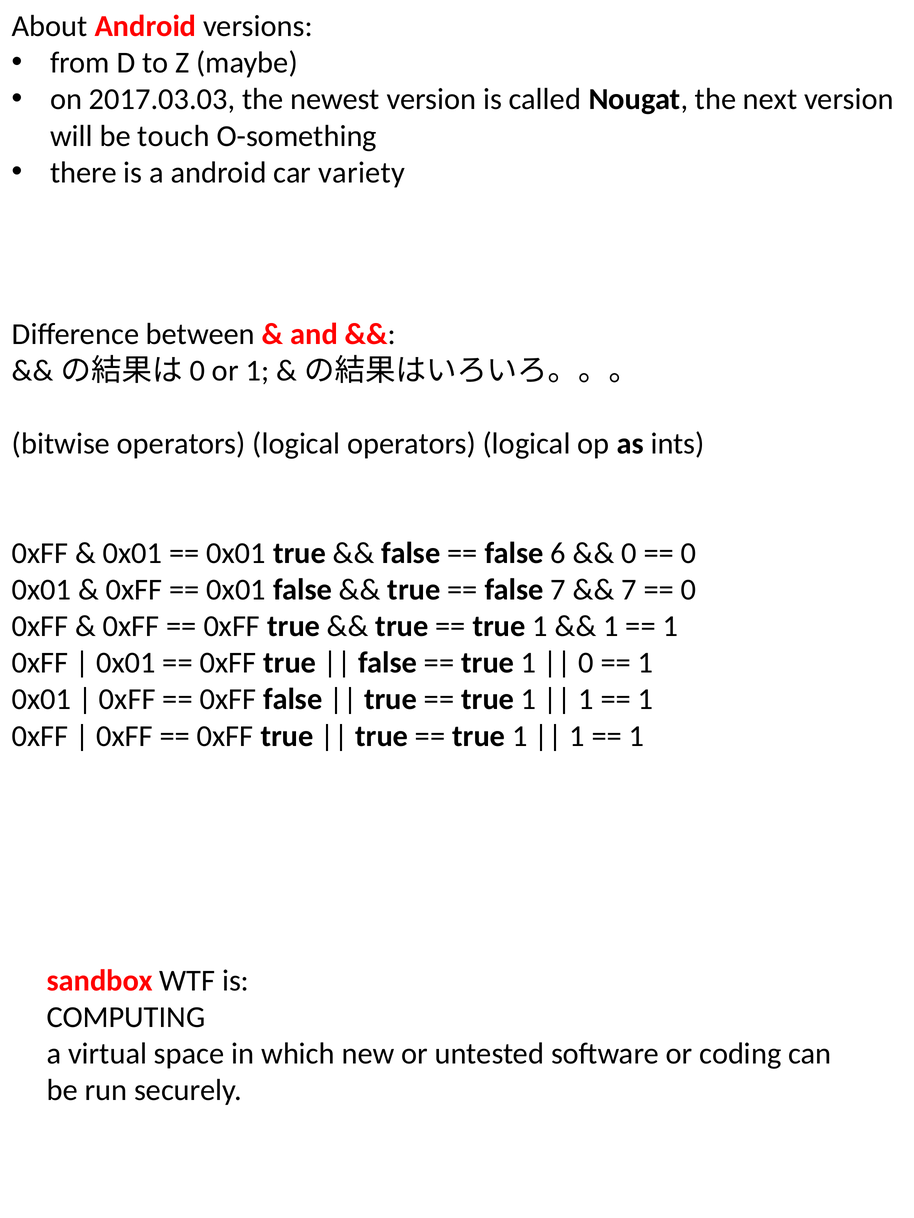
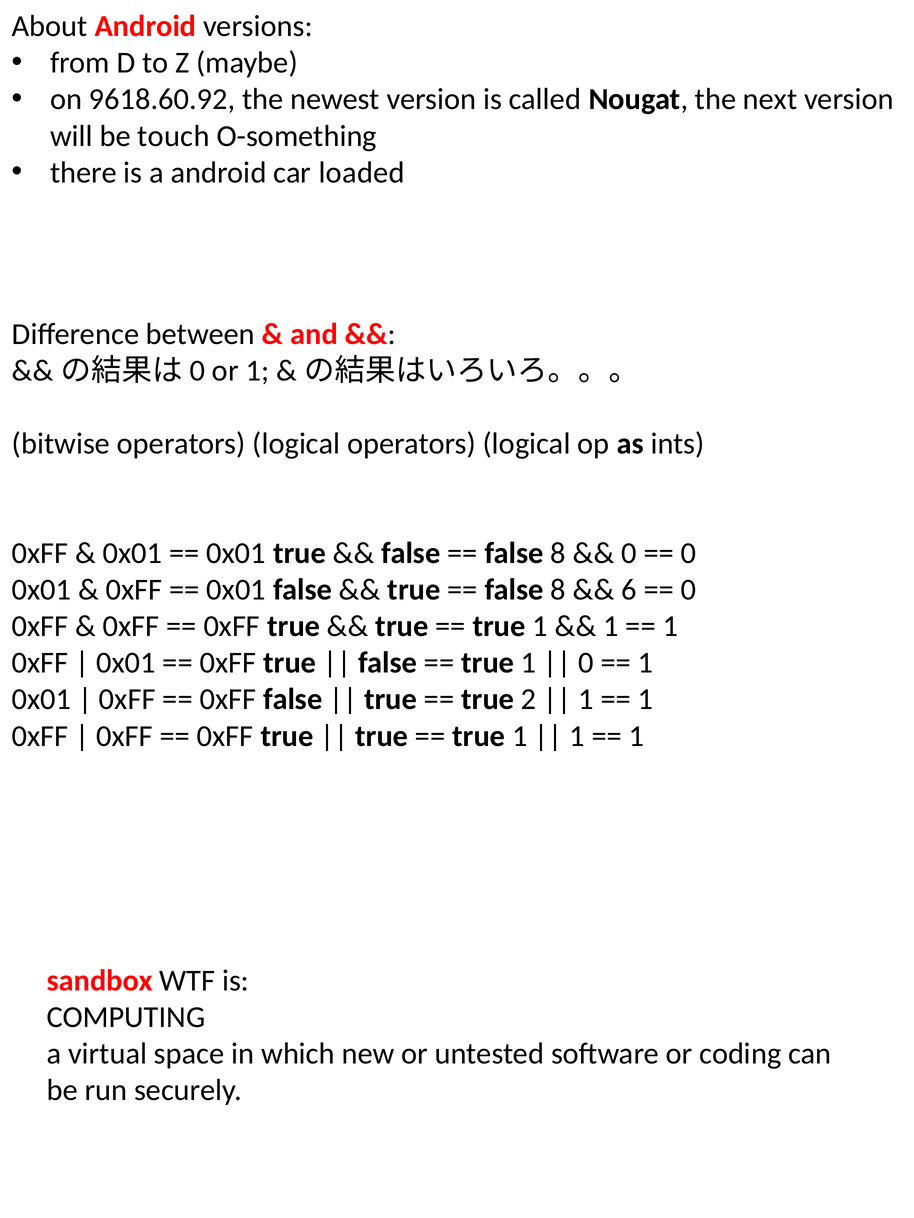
2017.03.03: 2017.03.03 -> 9618.60.92
variety: variety -> loaded
6 at (558, 554): 6 -> 8
7 at (558, 590): 7 -> 8
7 at (629, 590): 7 -> 6
1 at (529, 700): 1 -> 2
